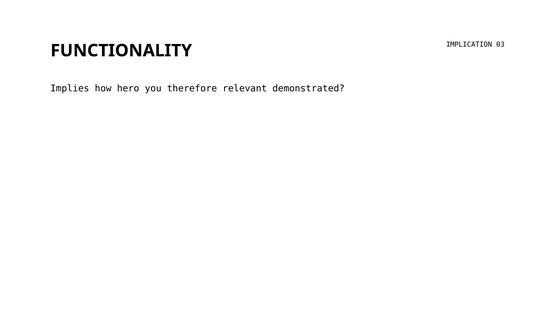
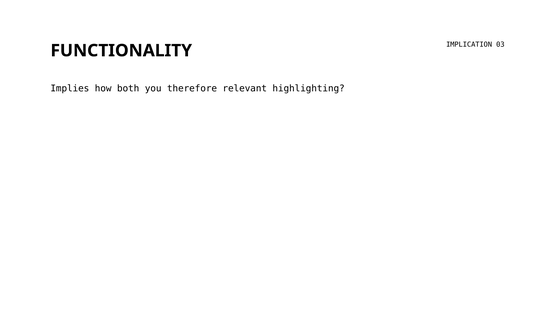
hero: hero -> both
demonstrated: demonstrated -> highlighting
